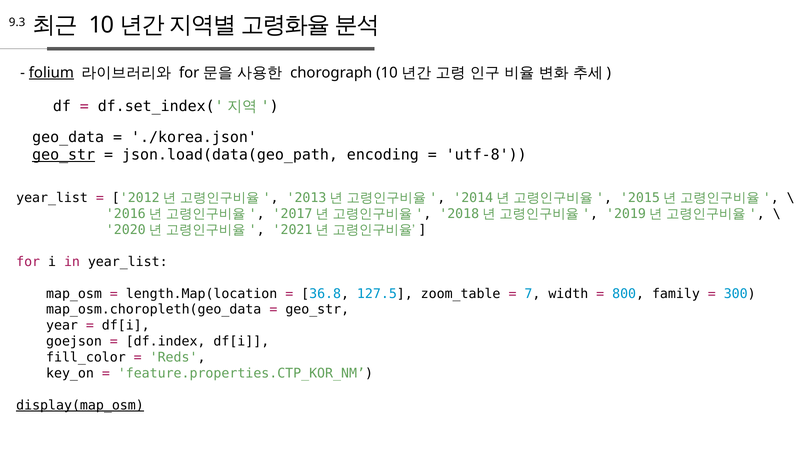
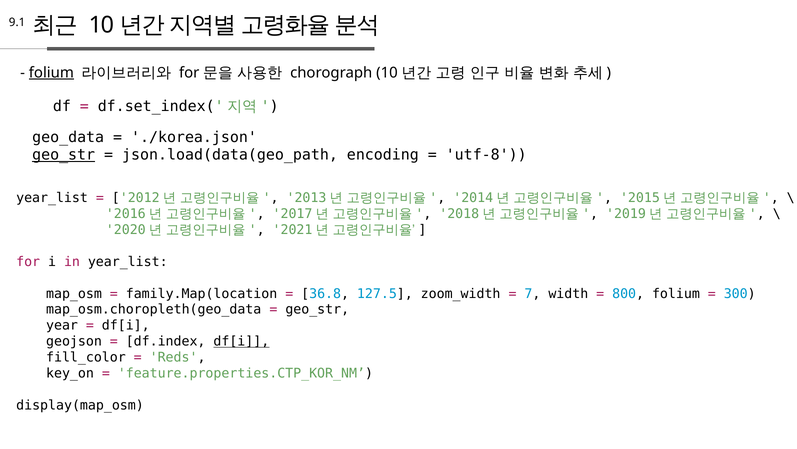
9.3: 9.3 -> 9.1
length.Map(location: length.Map(location -> family.Map(location
zoom_table: zoom_table -> zoom_width
800 family: family -> folium
goejson: goejson -> geojson
df[i at (241, 341) underline: none -> present
display(map_osm underline: present -> none
